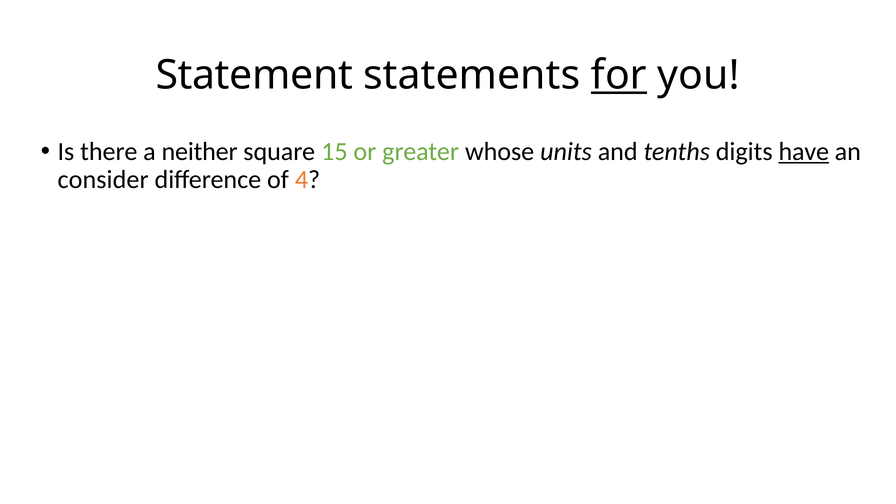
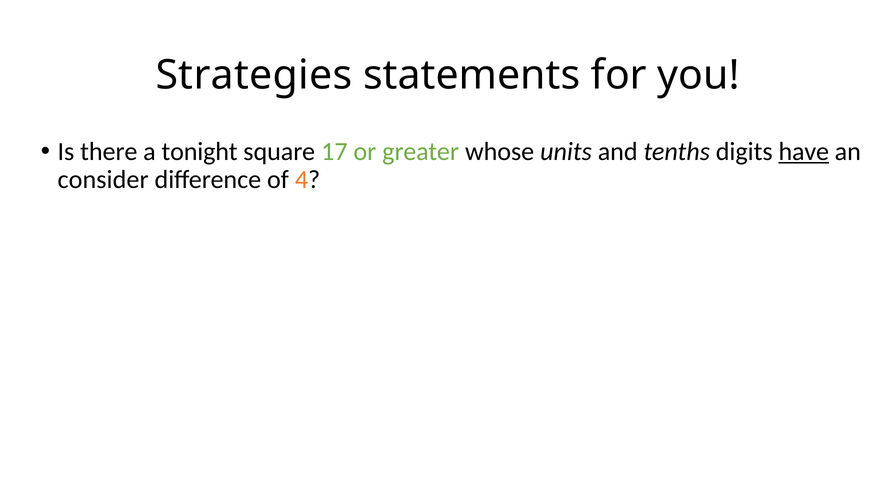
Statement: Statement -> Strategies
for underline: present -> none
neither: neither -> tonight
15: 15 -> 17
